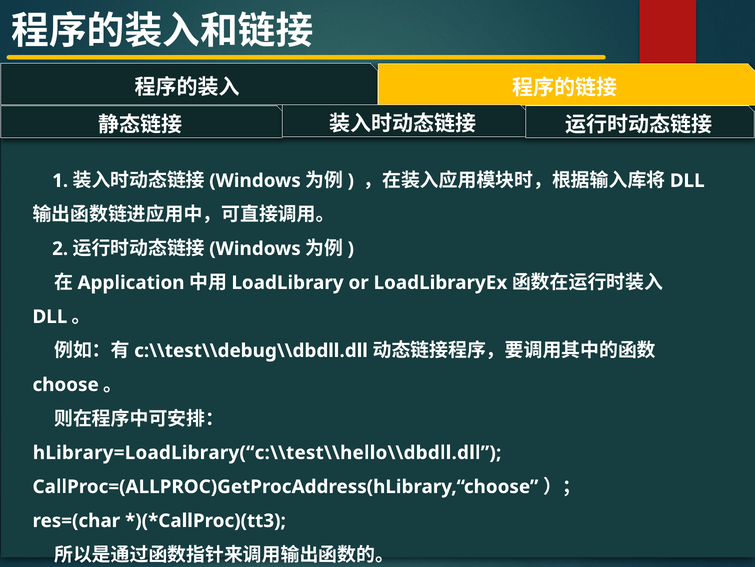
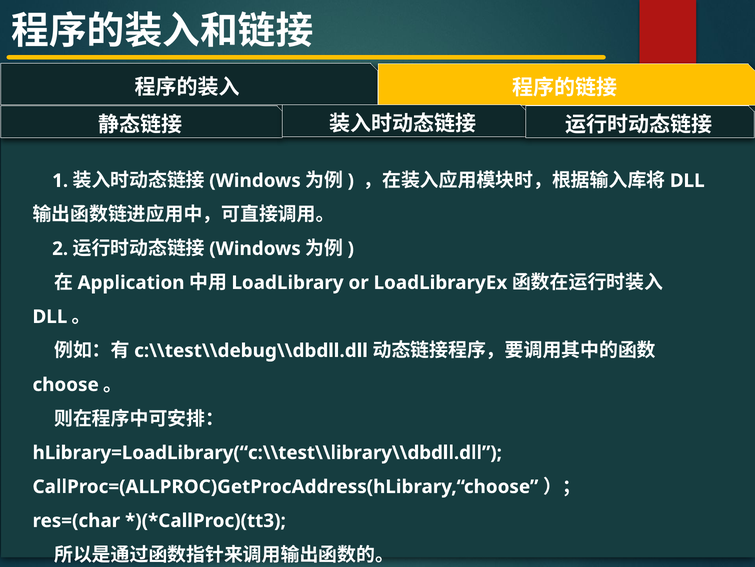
hLibrary=LoadLibrary(“c:\\test\\hello\\dbdll.dll: hLibrary=LoadLibrary(“c:\\test\\hello\\dbdll.dll -> hLibrary=LoadLibrary(“c:\\test\\library\\dbdll.dll
